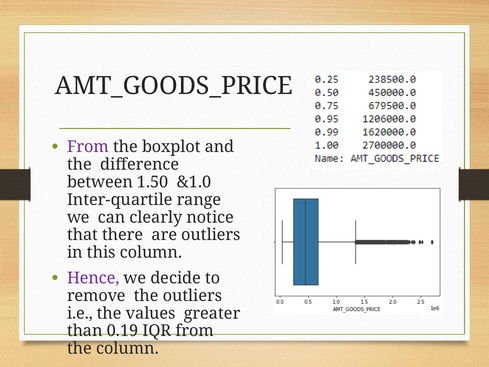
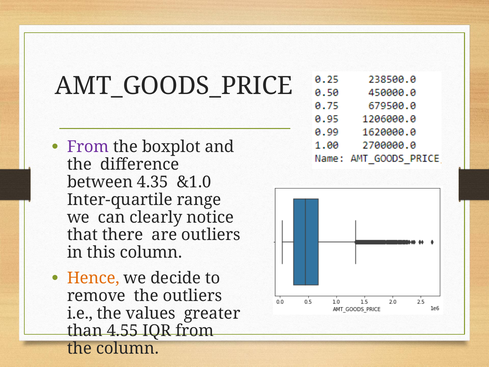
1.50: 1.50 -> 4.35
Hence colour: purple -> orange
0.19: 0.19 -> 4.55
